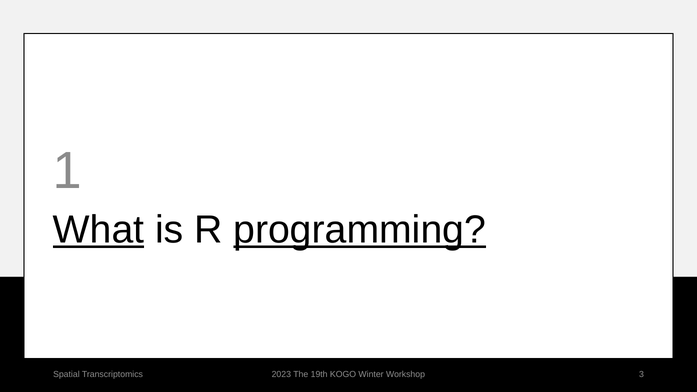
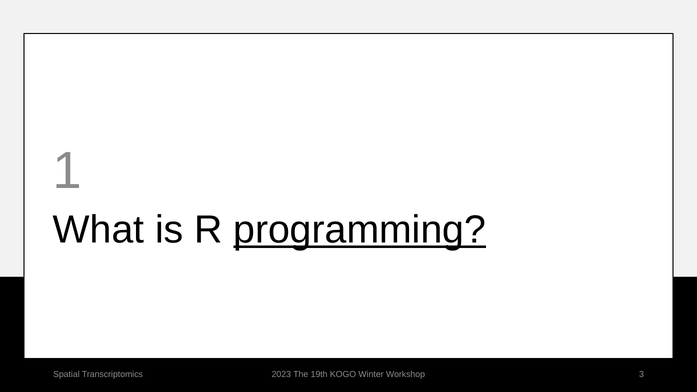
What underline: present -> none
